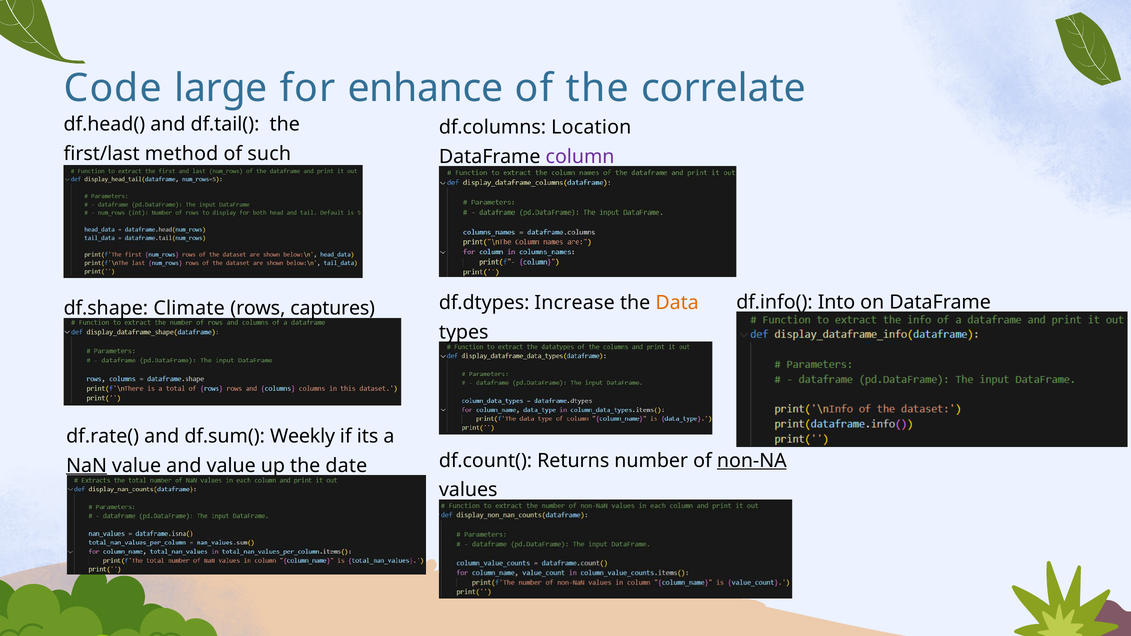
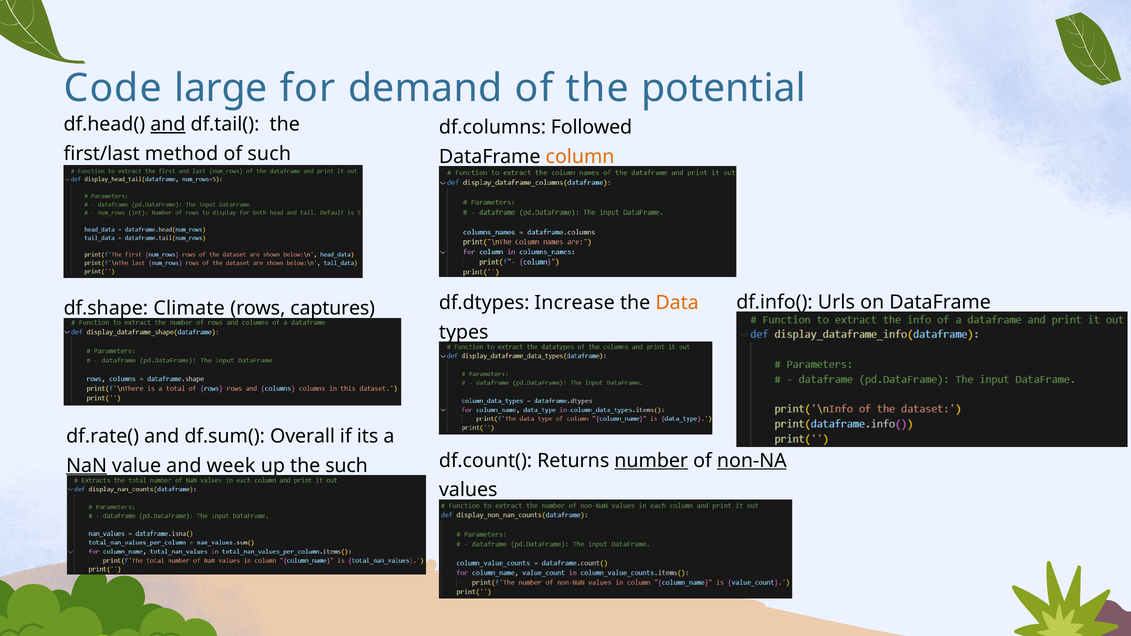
enhance: enhance -> demand
correlate: correlate -> potential
and at (168, 124) underline: none -> present
Location: Location -> Followed
column colour: purple -> orange
Into: Into -> Urls
Weekly: Weekly -> Overall
and value: value -> week
the date: date -> such
number underline: none -> present
